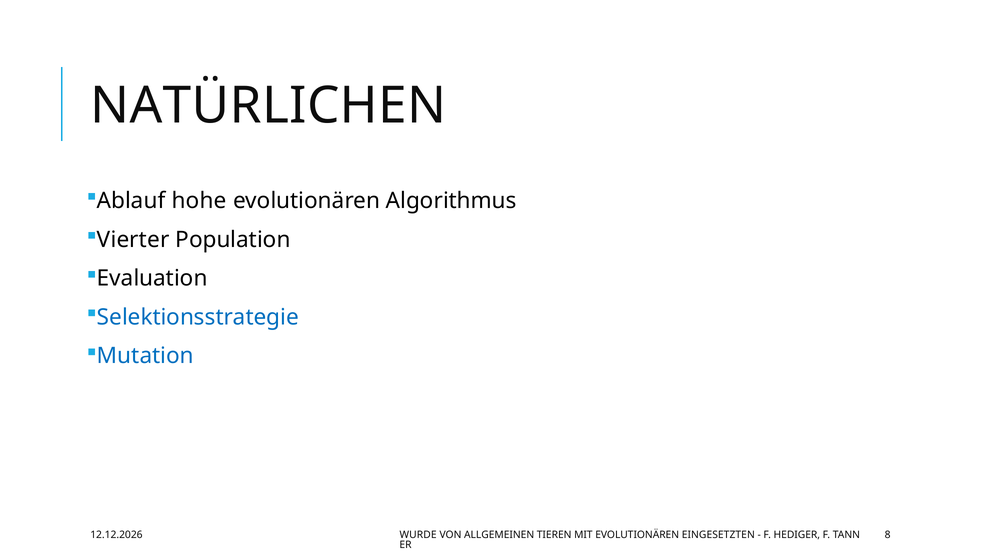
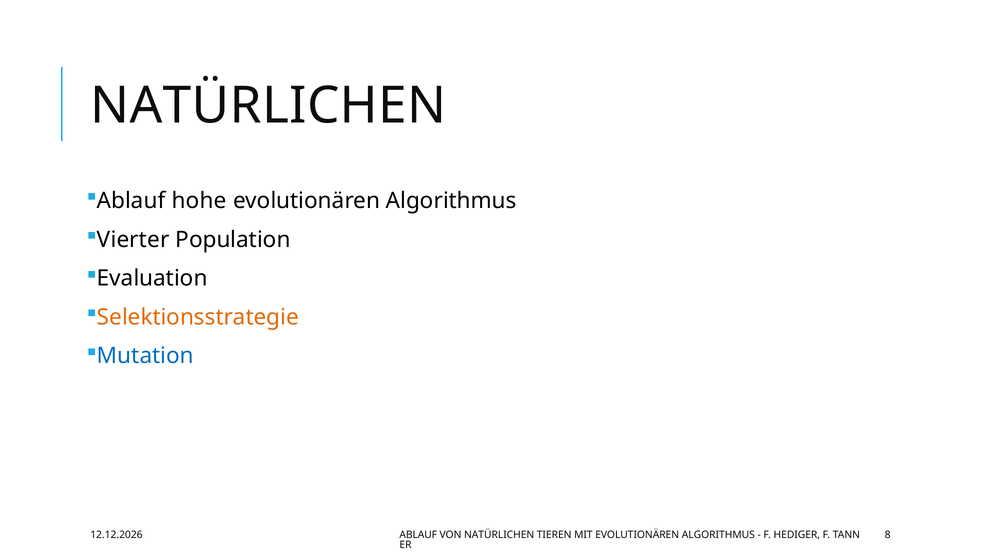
Selektionsstrategie colour: blue -> orange
WURDE at (418, 535): WURDE -> ABLAUF
VON ALLGEMEINEN: ALLGEMEINEN -> NATÜRLICHEN
MIT EVOLUTIONÄREN EINGESETZTEN: EINGESETZTEN -> ALGORITHMUS
